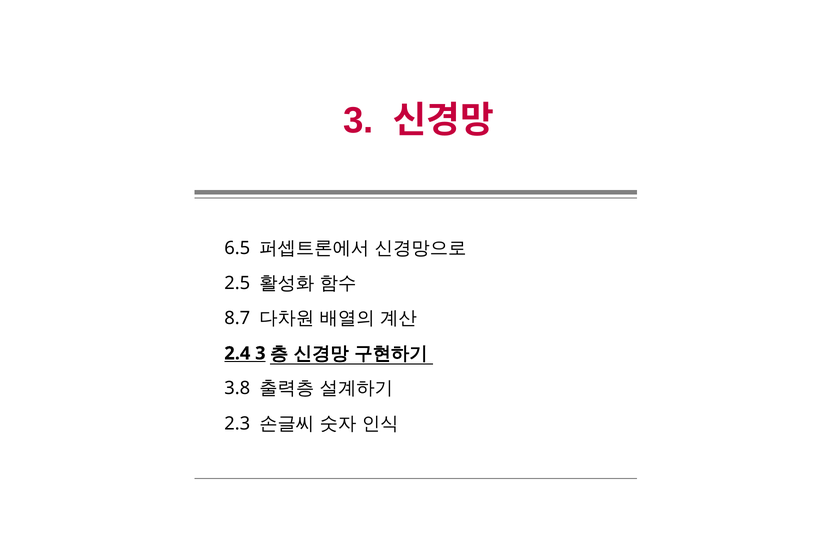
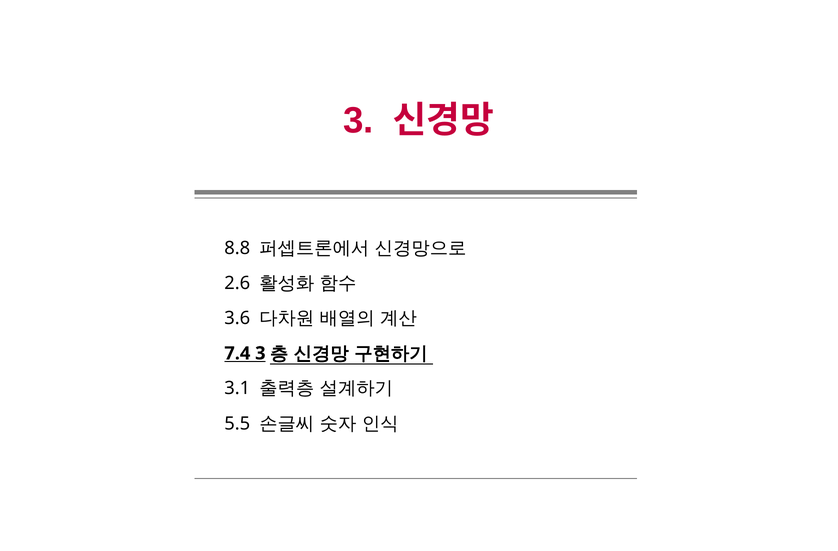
6.5: 6.5 -> 8.8
2.5: 2.5 -> 2.6
8.7: 8.7 -> 3.6
2.4: 2.4 -> 7.4
3.8: 3.8 -> 3.1
2.3: 2.3 -> 5.5
